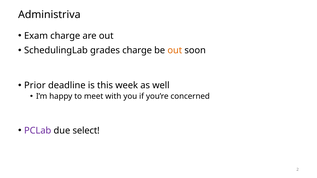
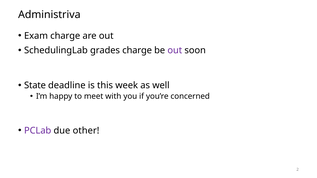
out at (175, 50) colour: orange -> purple
Prior: Prior -> State
select: select -> other
